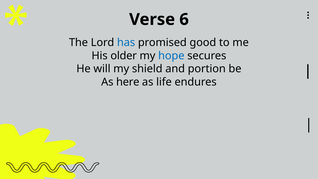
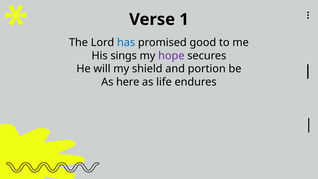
6: 6 -> 1
older: older -> sings
hope colour: blue -> purple
